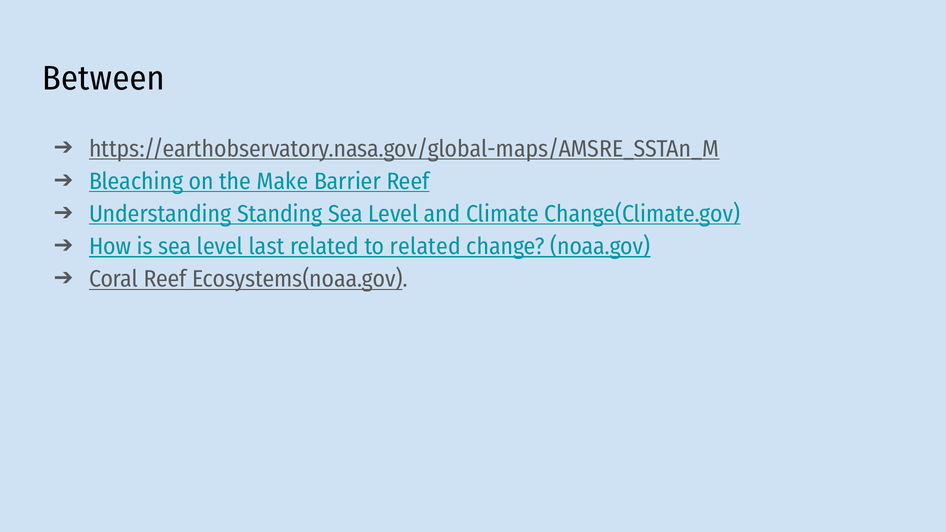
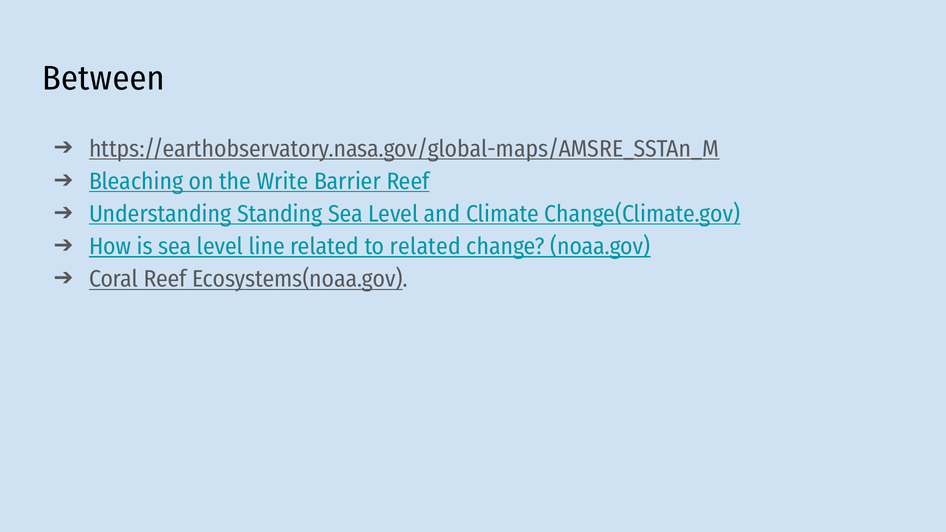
Make: Make -> Write
last: last -> line
